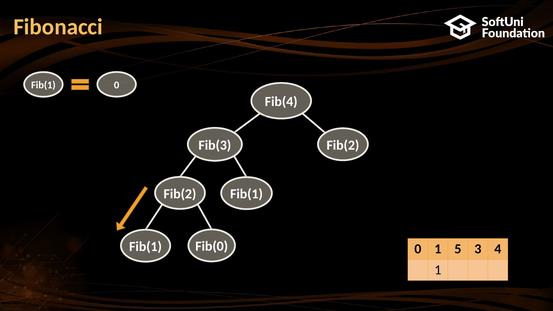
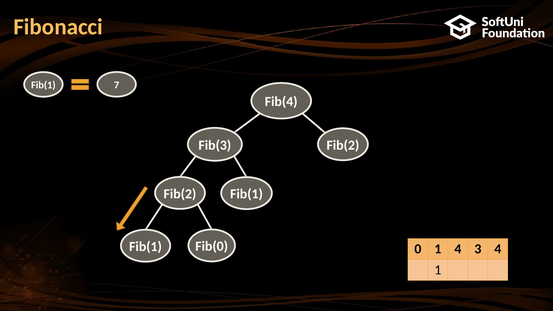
Fib(1 0: 0 -> 7
1 5: 5 -> 4
